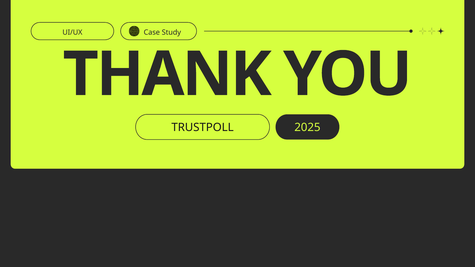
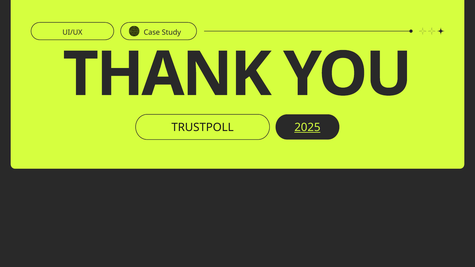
2025 underline: none -> present
